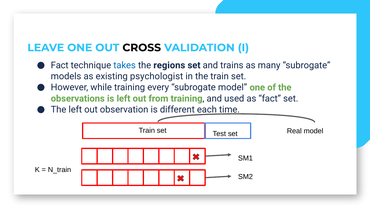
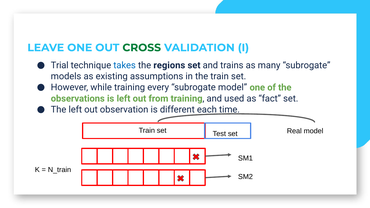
CROSS colour: black -> green
Fact at (60, 65): Fact -> Trial
psychologist: psychologist -> assumptions
